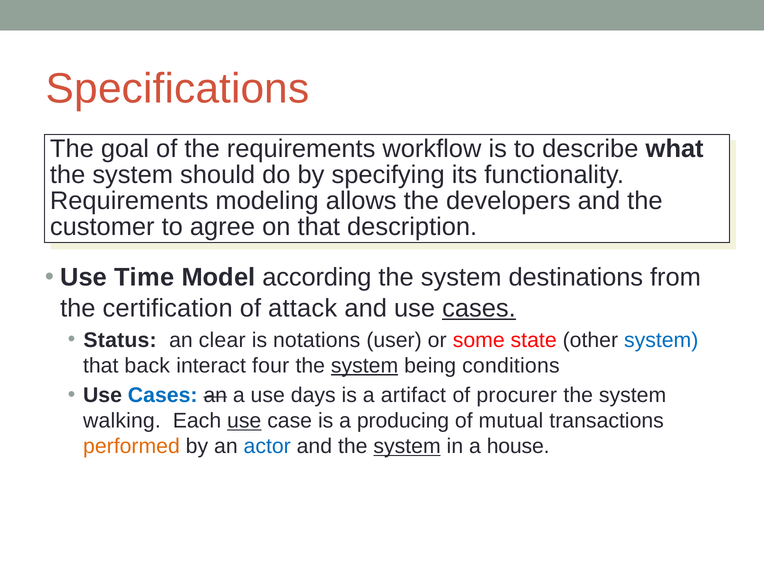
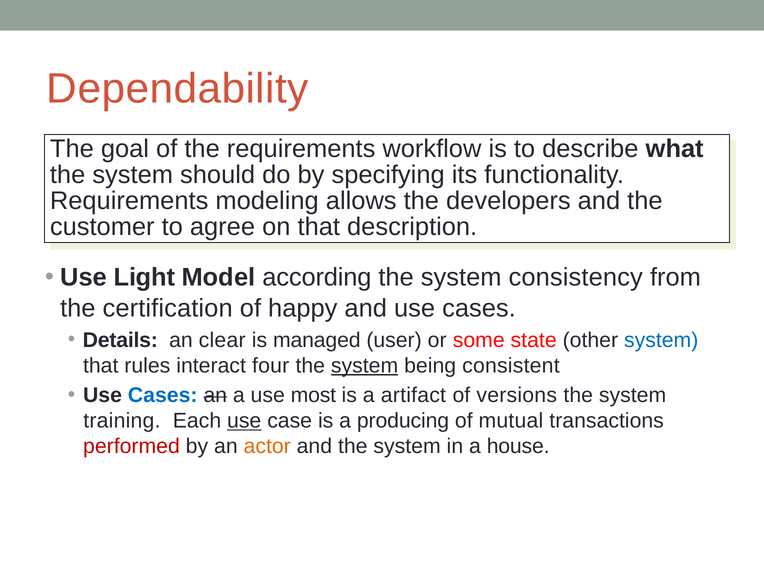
Specifications: Specifications -> Dependability
Time: Time -> Light
destinations: destinations -> consistency
attack: attack -> happy
cases at (479, 308) underline: present -> none
Status: Status -> Details
notations: notations -> managed
back: back -> rules
conditions: conditions -> consistent
days: days -> most
procurer: procurer -> versions
walking: walking -> training
performed colour: orange -> red
actor colour: blue -> orange
system at (407, 446) underline: present -> none
